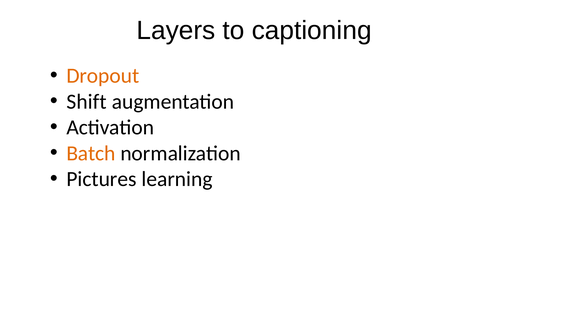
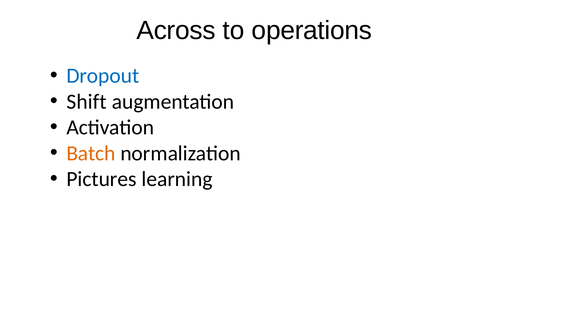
Layers: Layers -> Across
captioning: captioning -> operations
Dropout colour: orange -> blue
